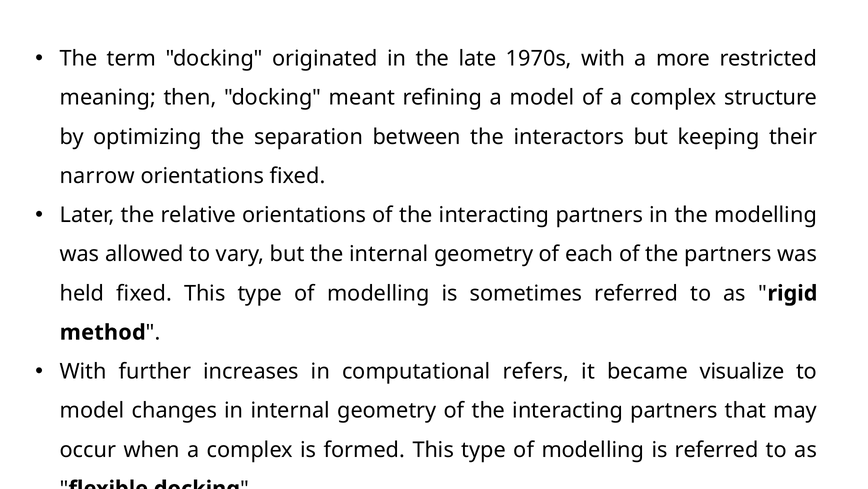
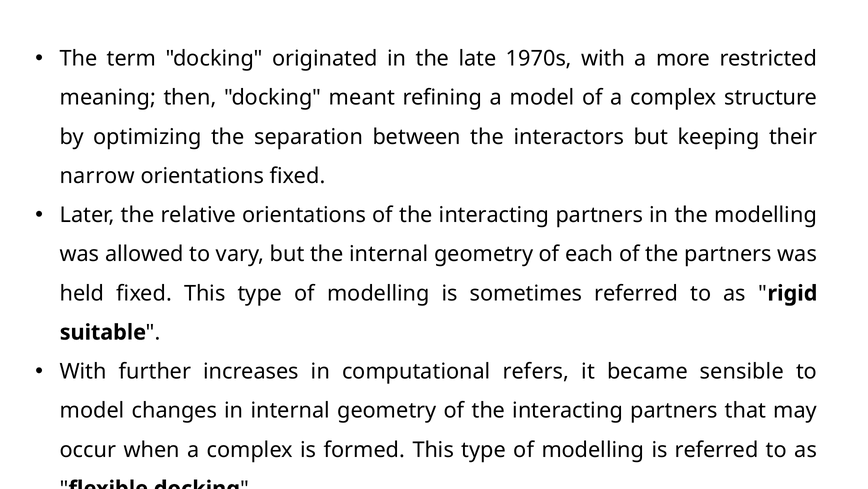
method: method -> suitable
visualize: visualize -> sensible
